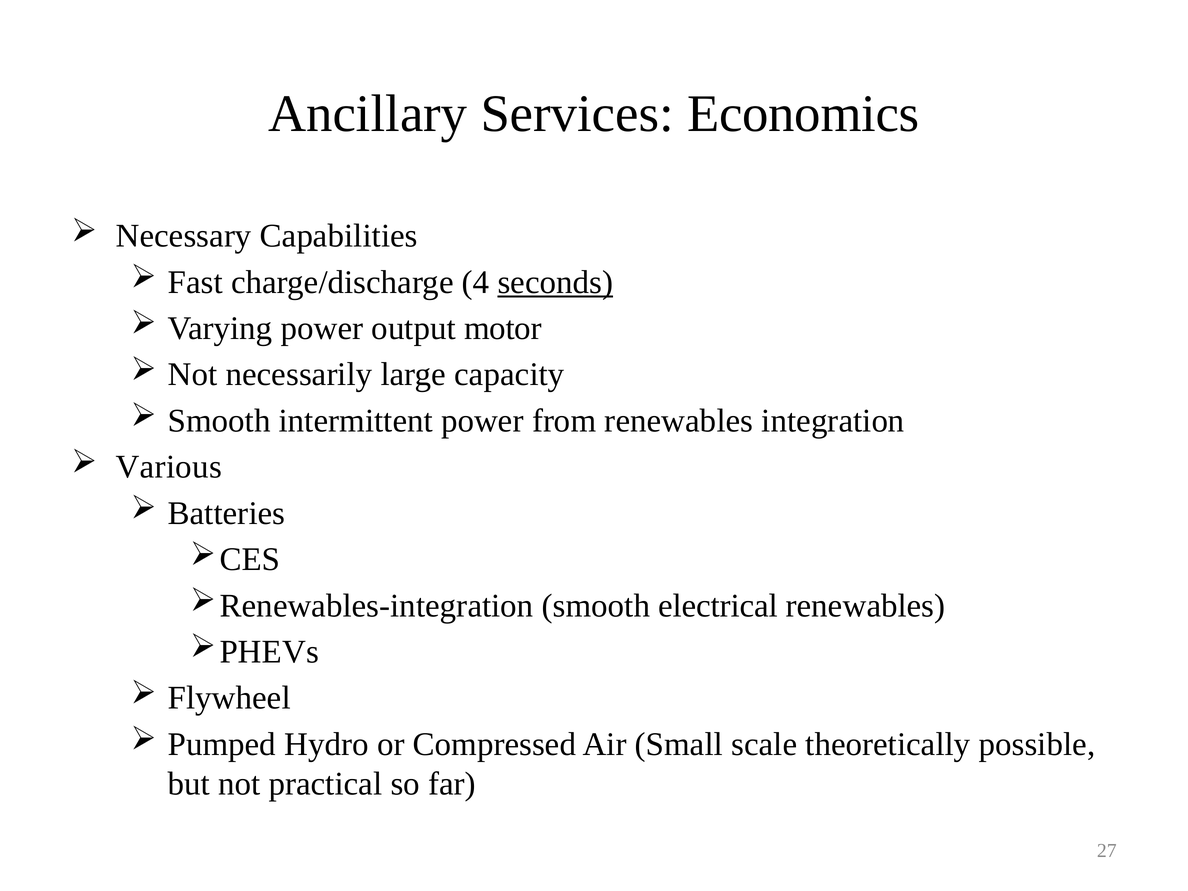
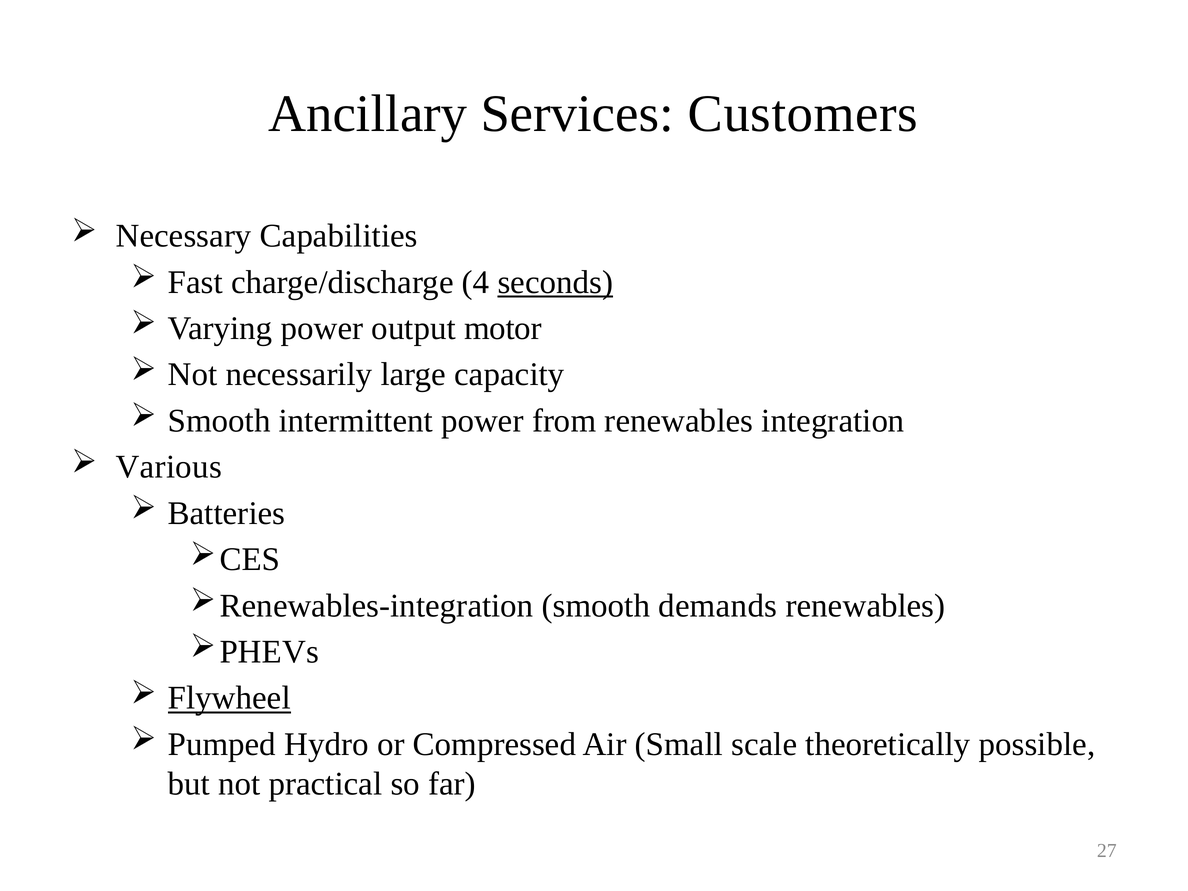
Economics: Economics -> Customers
electrical: electrical -> demands
Flywheel underline: none -> present
